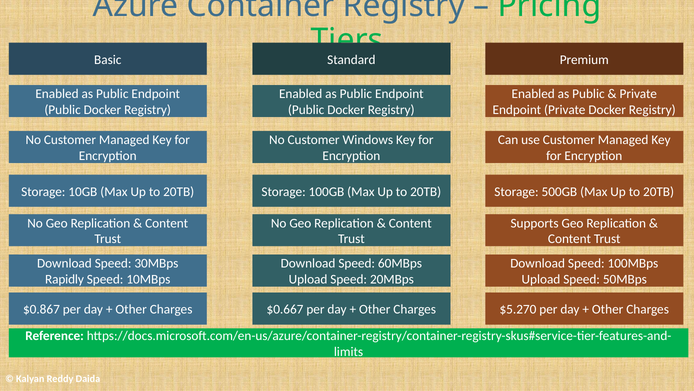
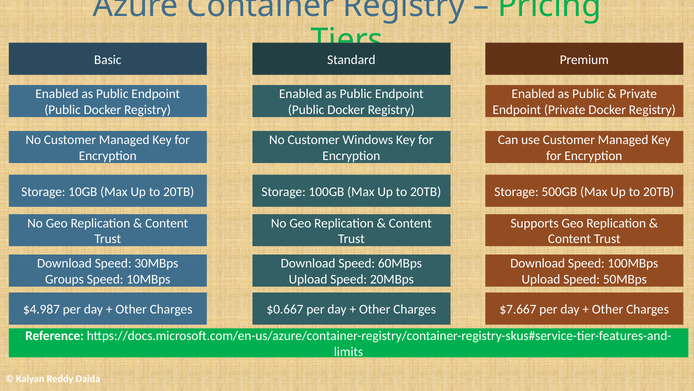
Rapidly: Rapidly -> Groups
$0.867: $0.867 -> $4.987
$5.270: $5.270 -> $7.667
